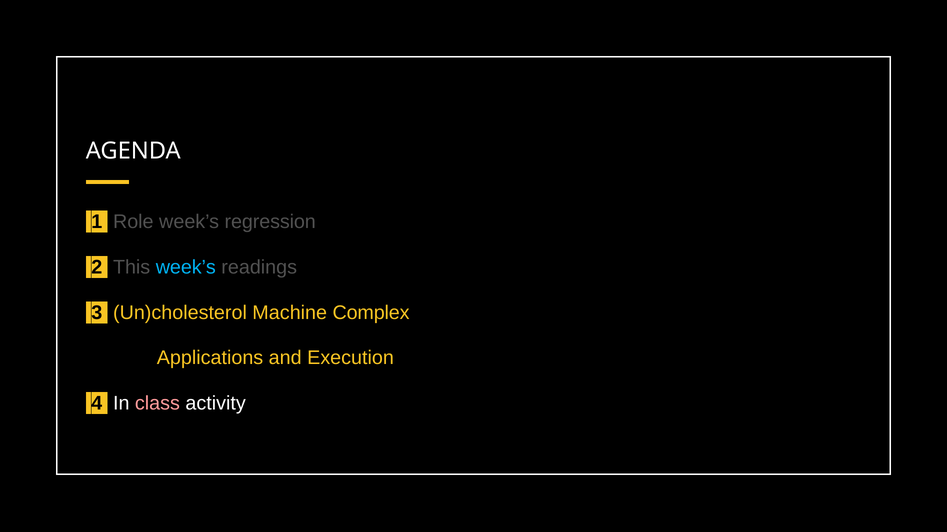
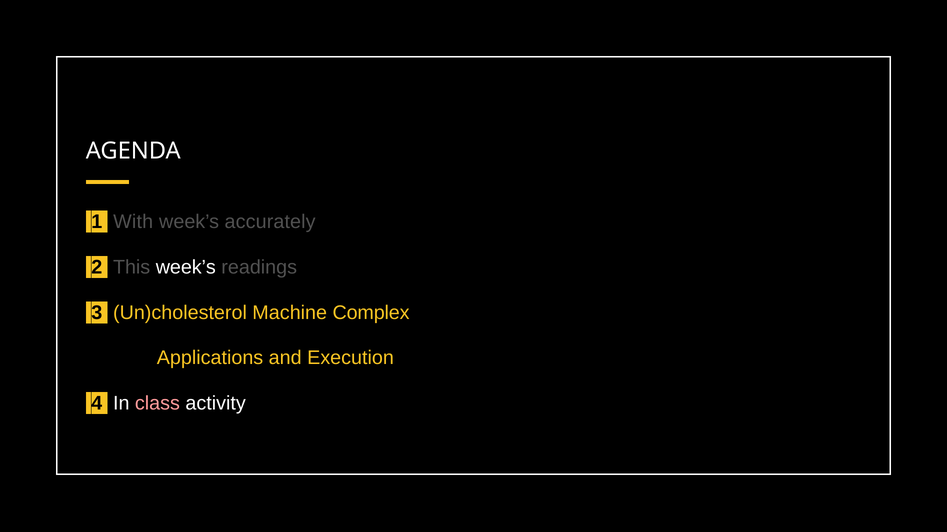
Role: Role -> With
regression: regression -> accurately
week’s at (186, 268) colour: light blue -> white
